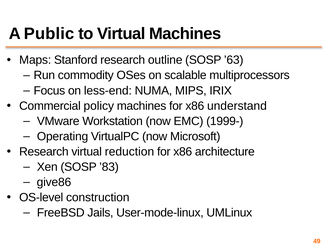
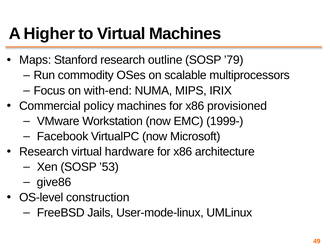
Public: Public -> Higher
’63: ’63 -> ’79
less-end: less-end -> with-end
understand: understand -> provisioned
Operating: Operating -> Facebook
reduction: reduction -> hardware
’83: ’83 -> ’53
